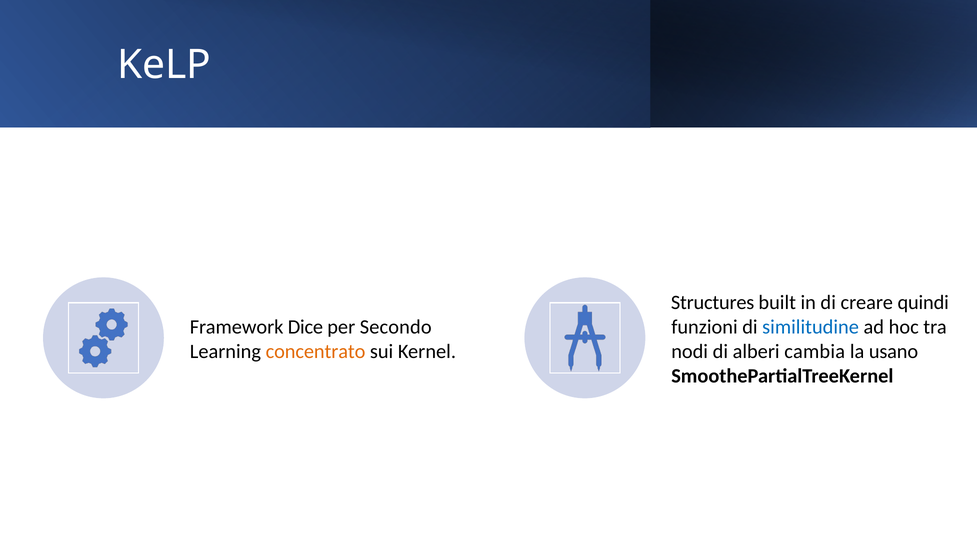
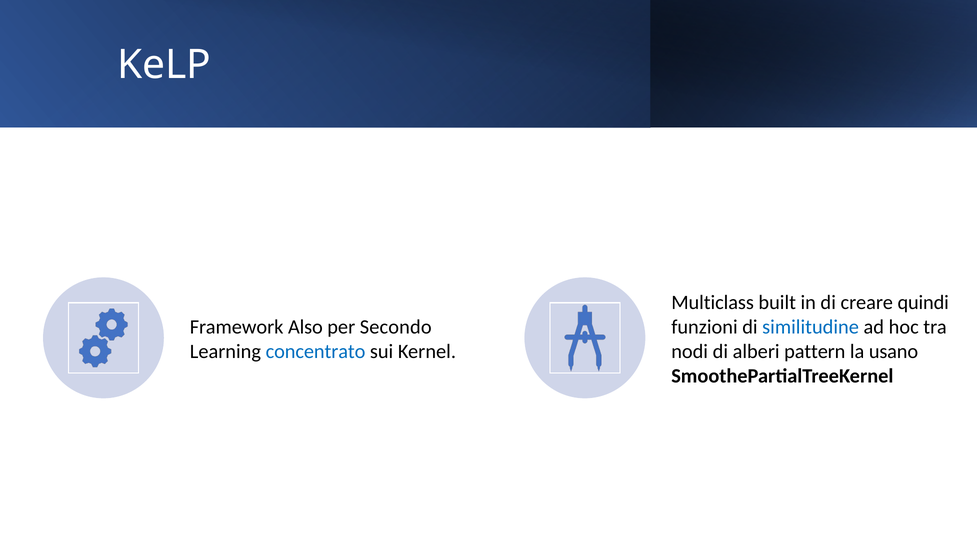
Structures: Structures -> Multiclass
Dice: Dice -> Also
concentrato colour: orange -> blue
cambia: cambia -> pattern
